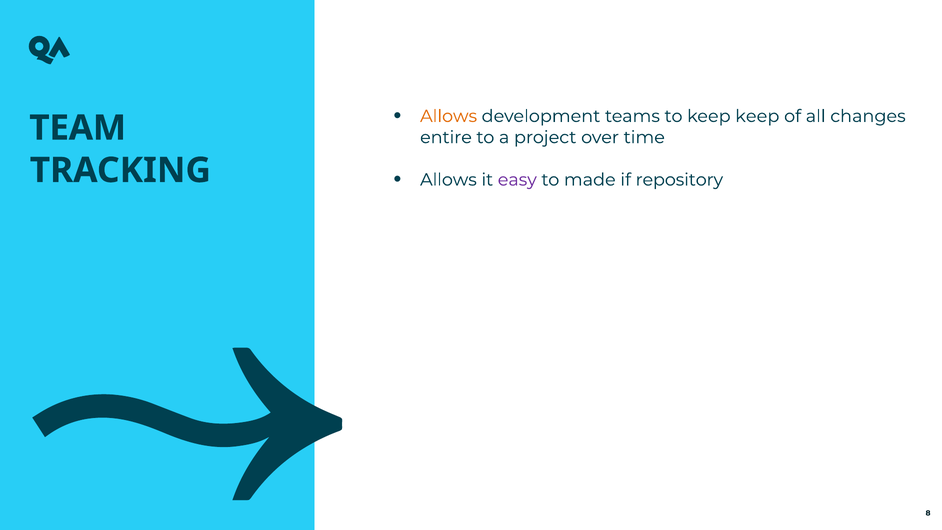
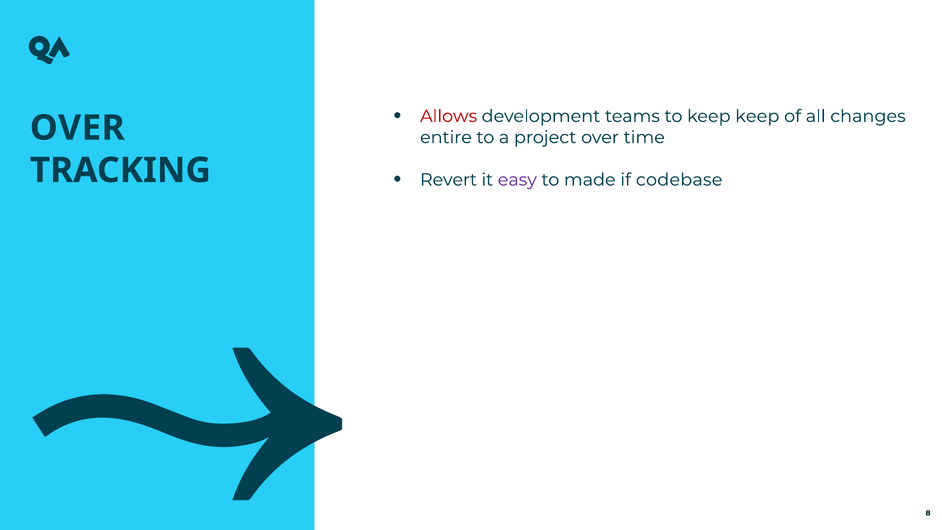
Allows at (449, 116) colour: orange -> red
TEAM at (78, 128): TEAM -> OVER
Allows at (448, 180): Allows -> Revert
repository: repository -> codebase
